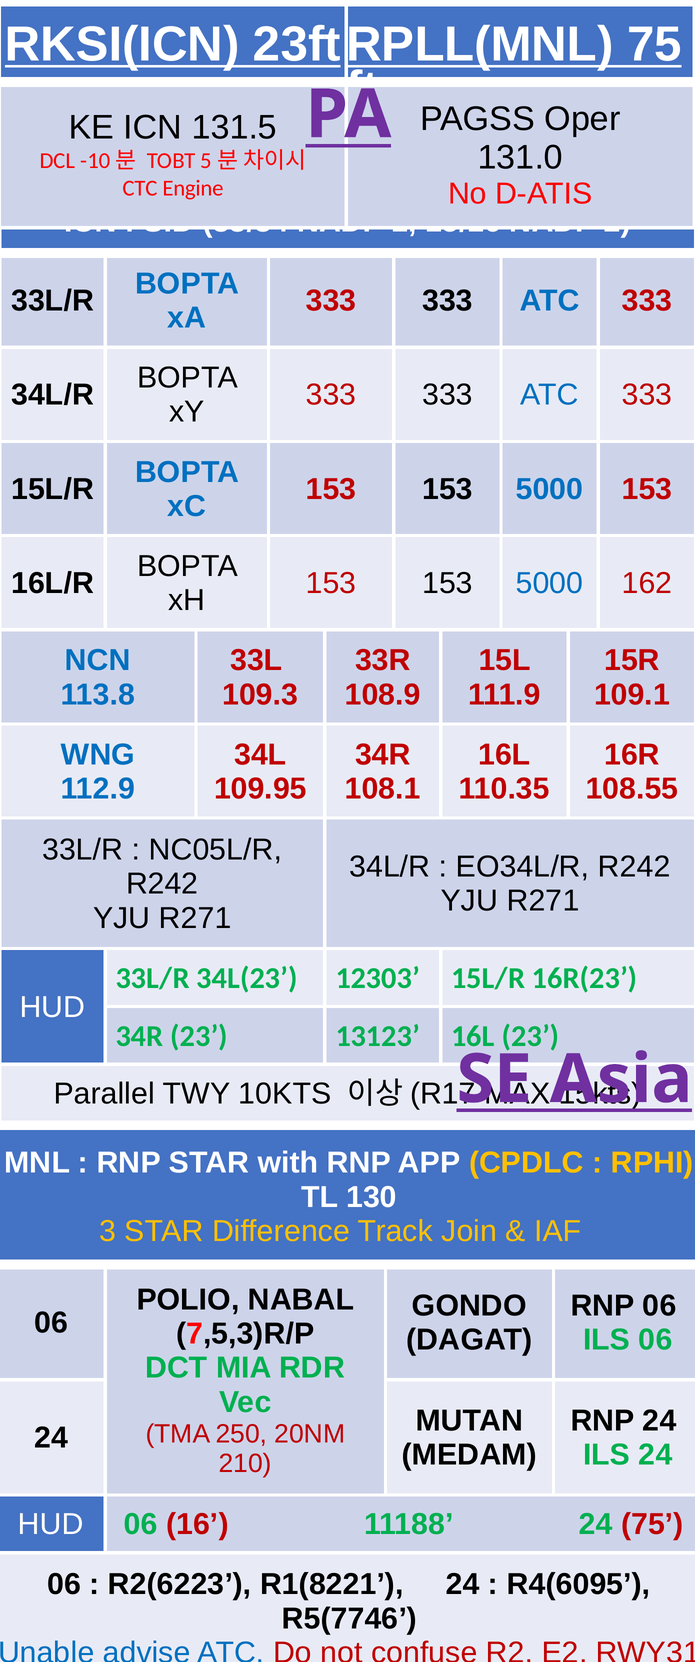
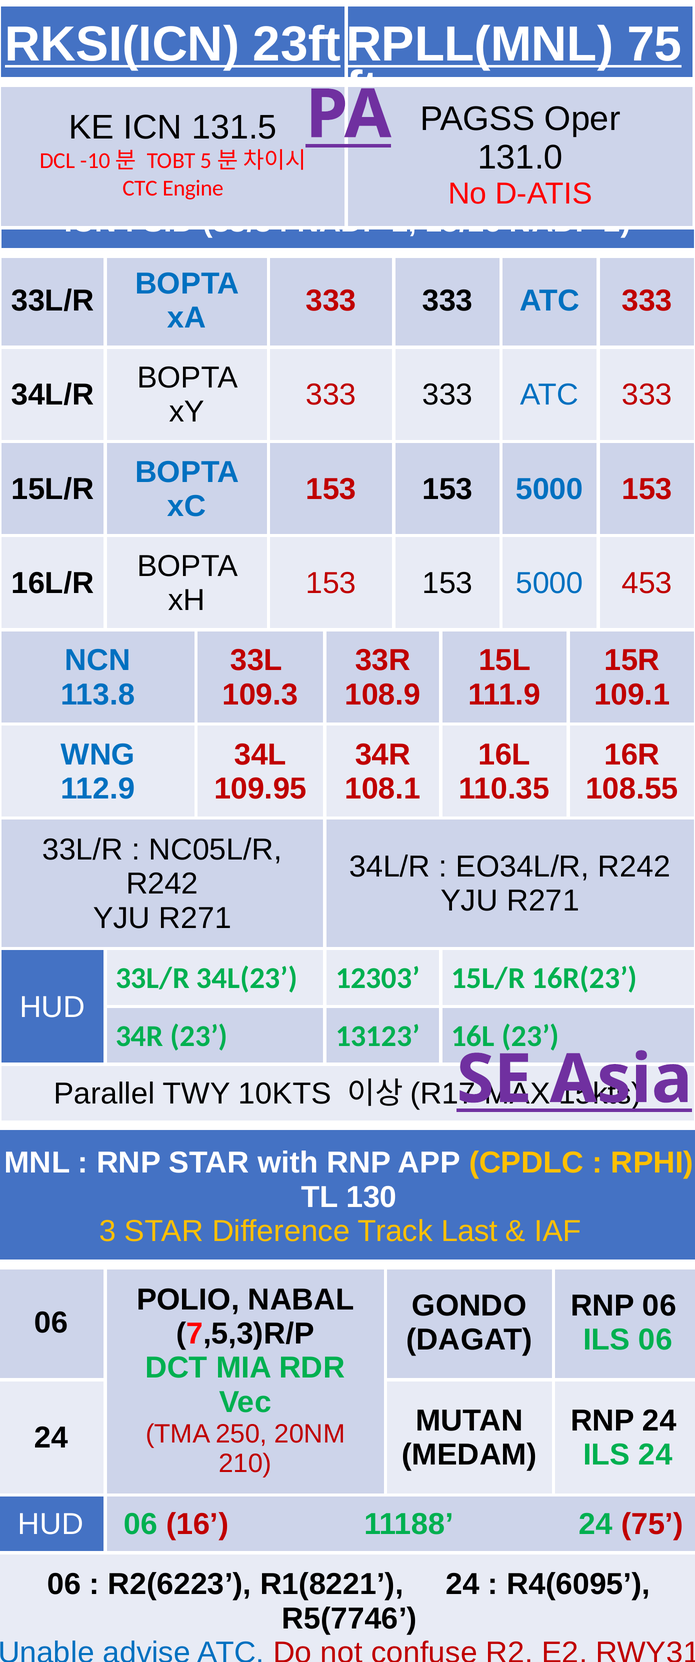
162: 162 -> 453
Join: Join -> Last
